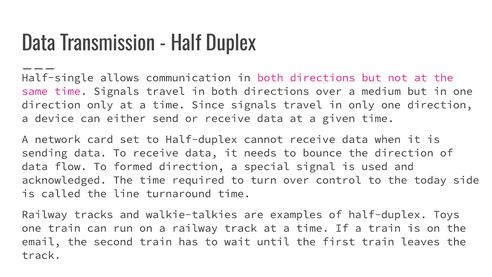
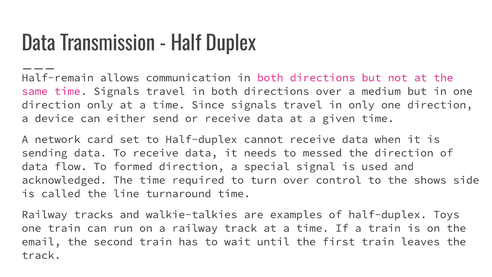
Half-single: Half-single -> Half-remain
bounce: bounce -> messed
today: today -> shows
